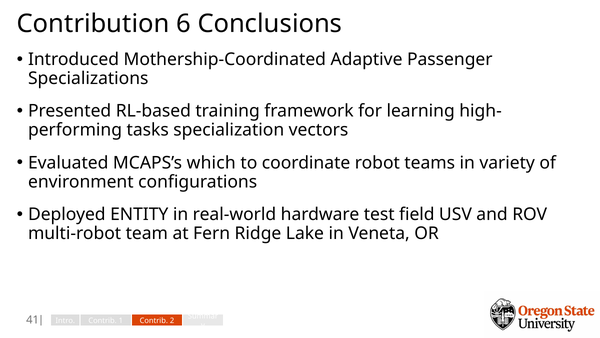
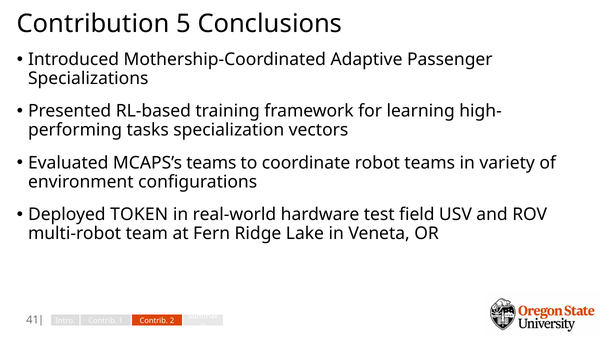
6: 6 -> 5
MCAPS’s which: which -> teams
ENTITY: ENTITY -> TOKEN
